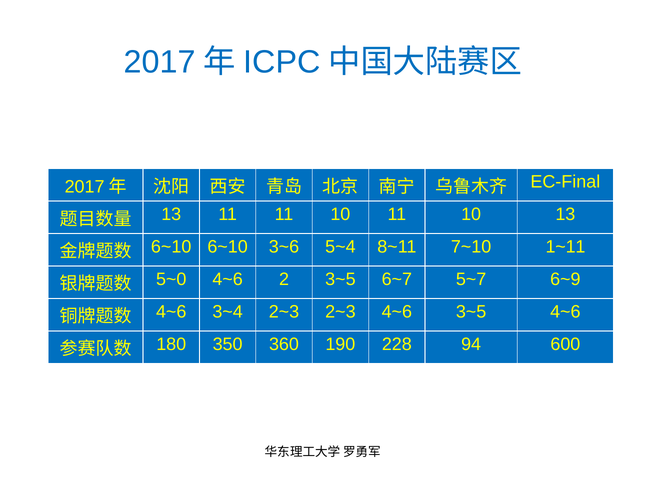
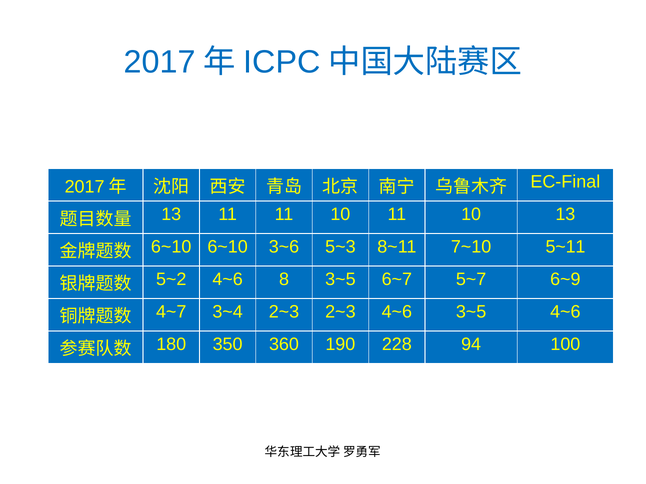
5~4: 5~4 -> 5~3
1~11: 1~11 -> 5~11
5~0: 5~0 -> 5~2
2: 2 -> 8
4~6 at (171, 312): 4~6 -> 4~7
600: 600 -> 100
